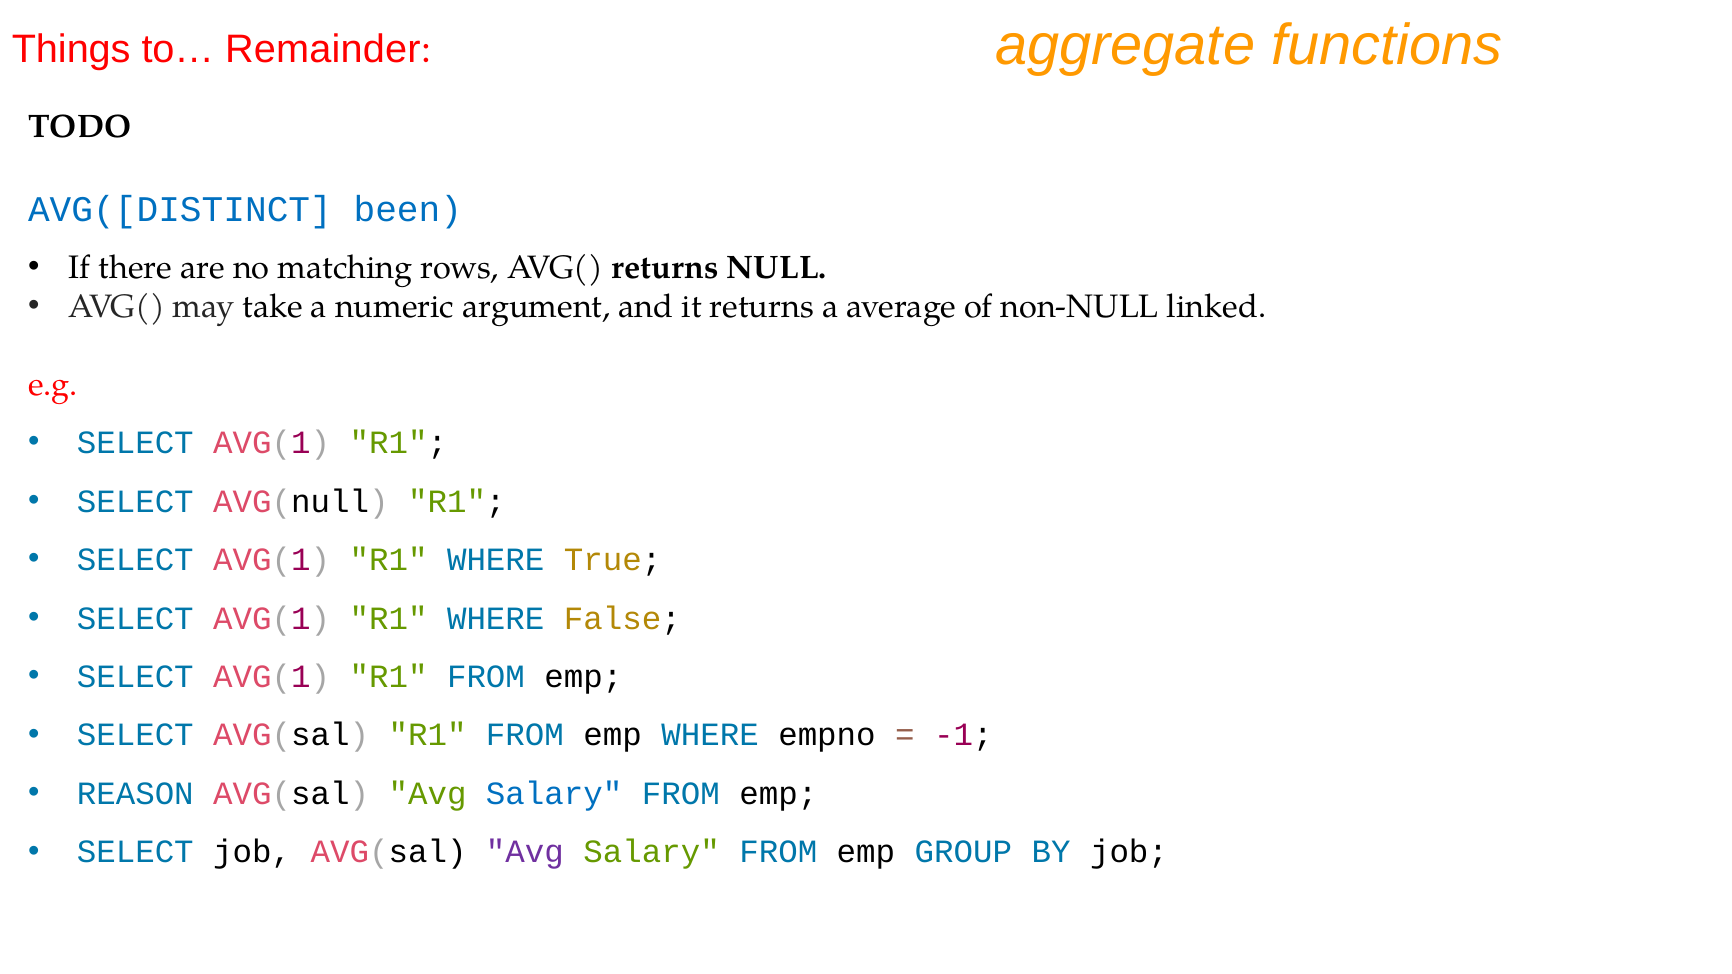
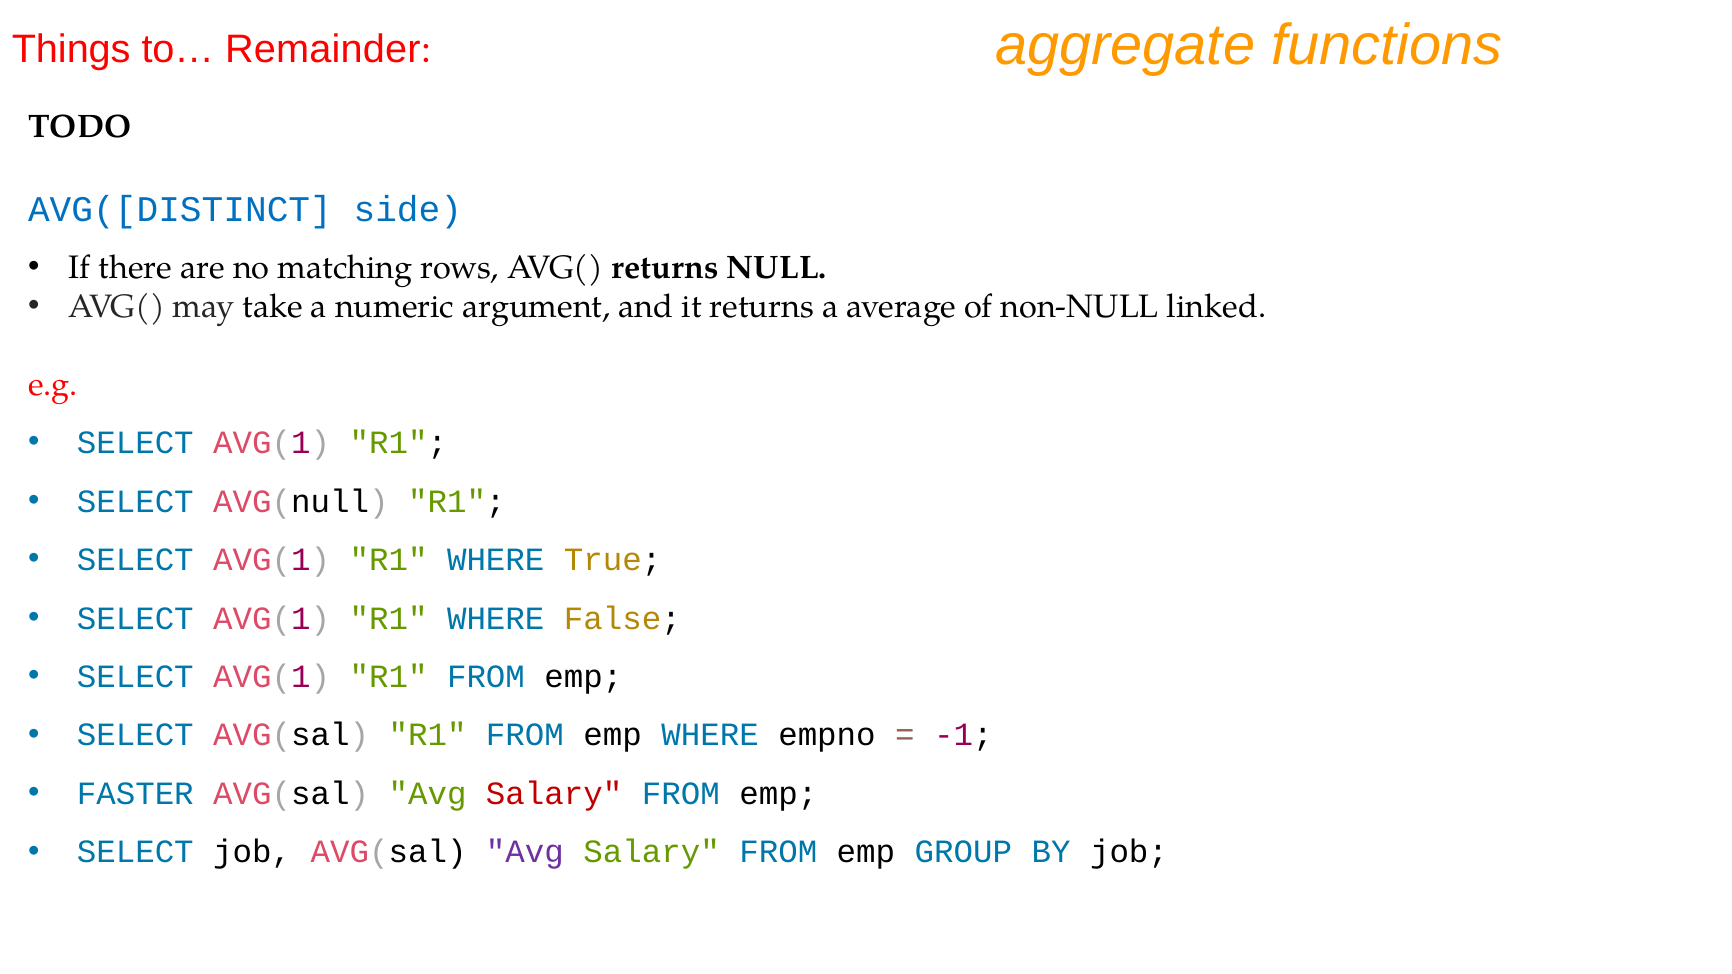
been: been -> side
REASON: REASON -> FASTER
Salary at (554, 794) colour: blue -> red
